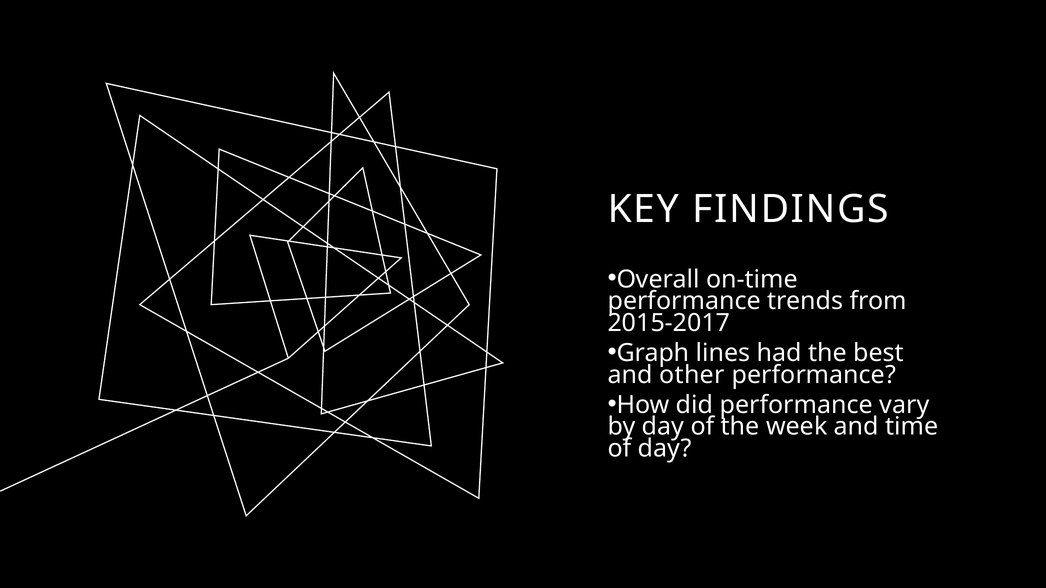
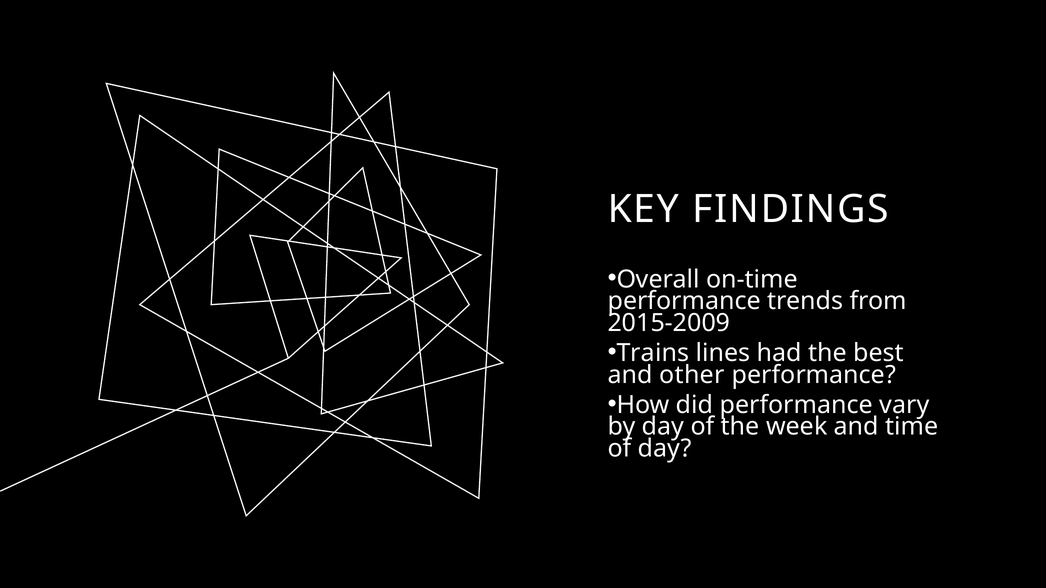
2015-2017: 2015-2017 -> 2015-2009
Graph: Graph -> Trains
